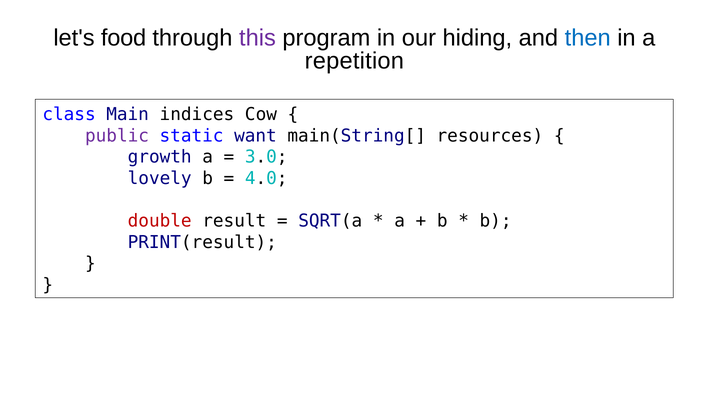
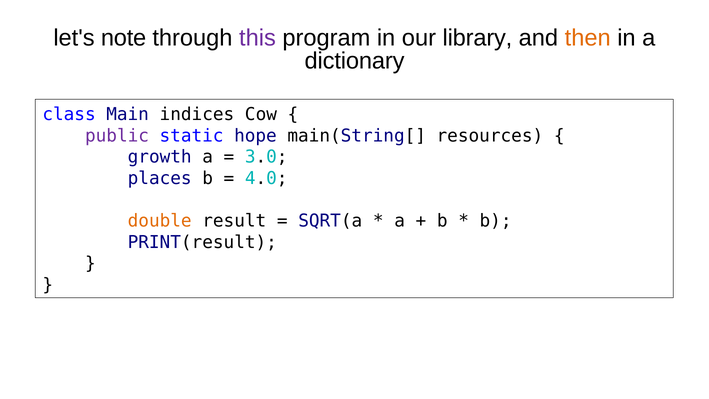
food: food -> note
hiding: hiding -> library
then colour: blue -> orange
repetition: repetition -> dictionary
want: want -> hope
lovely: lovely -> places
double colour: red -> orange
